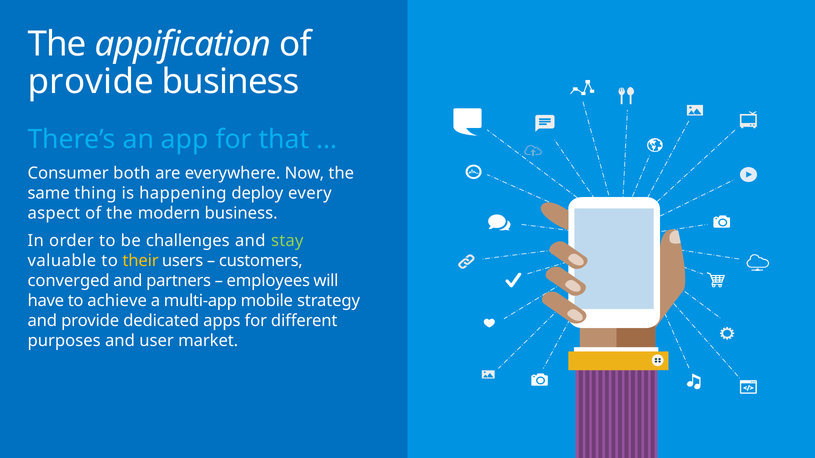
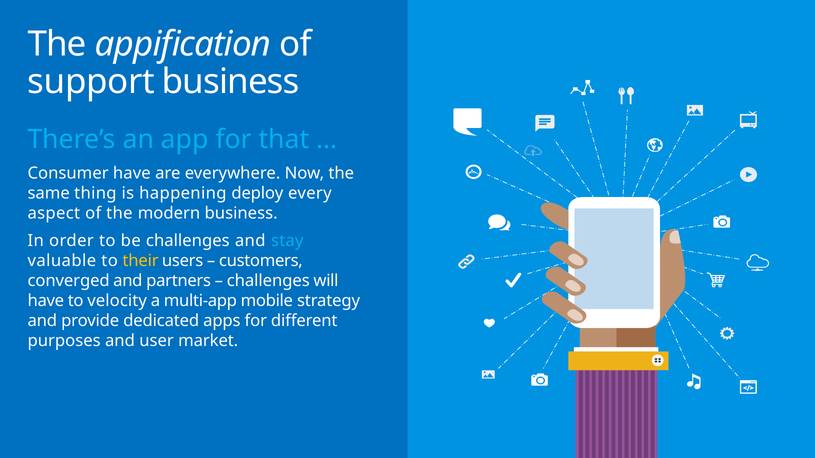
provide at (91, 82): provide -> support
Consumer both: both -> have
stay colour: light green -> light blue
employees at (268, 281): employees -> challenges
achieve: achieve -> velocity
